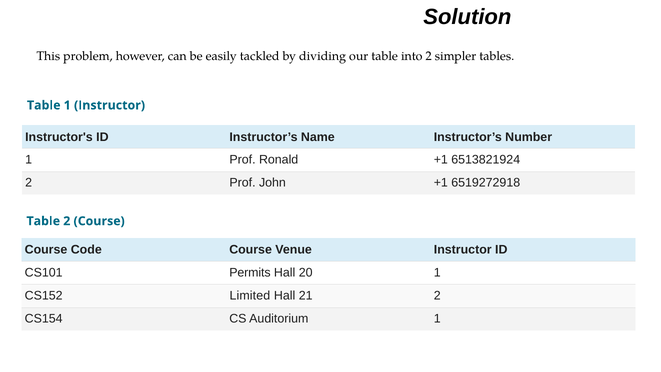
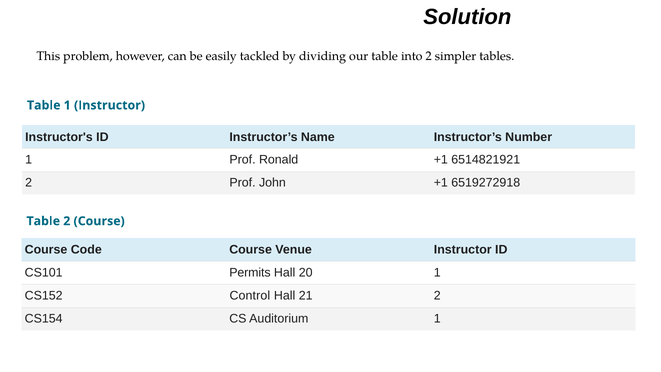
6513821924: 6513821924 -> 6514821921
Limited: Limited -> Control
